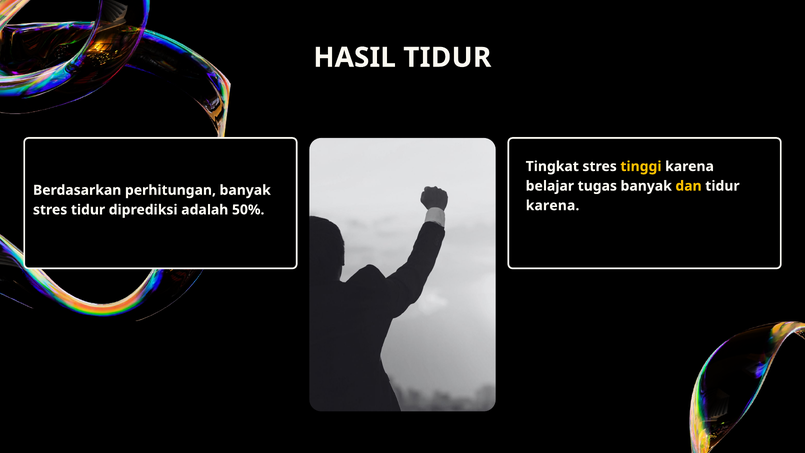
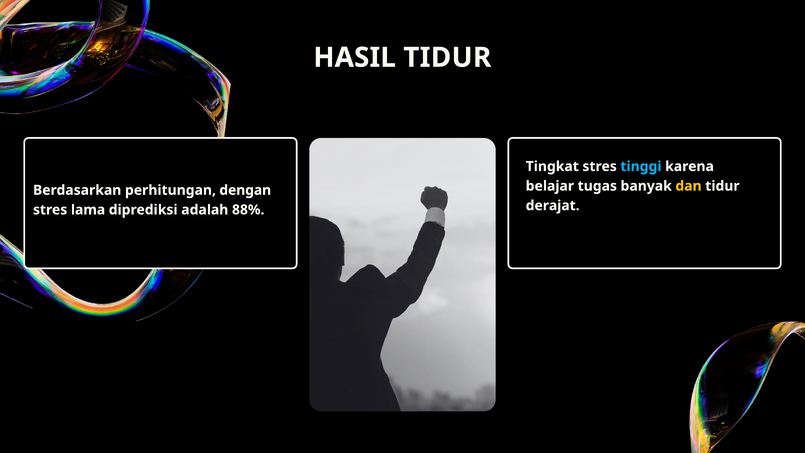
tinggi colour: yellow -> light blue
perhitungan banyak: banyak -> dengan
karena at (553, 206): karena -> derajat
stres tidur: tidur -> lama
50%: 50% -> 88%
